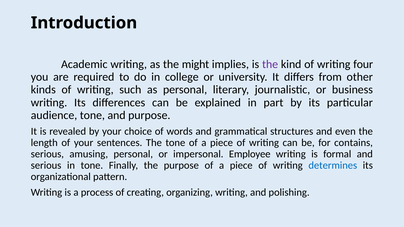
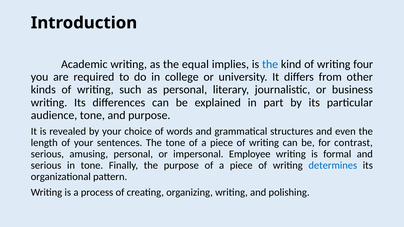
might: might -> equal
the at (270, 64) colour: purple -> blue
contains: contains -> contrast
